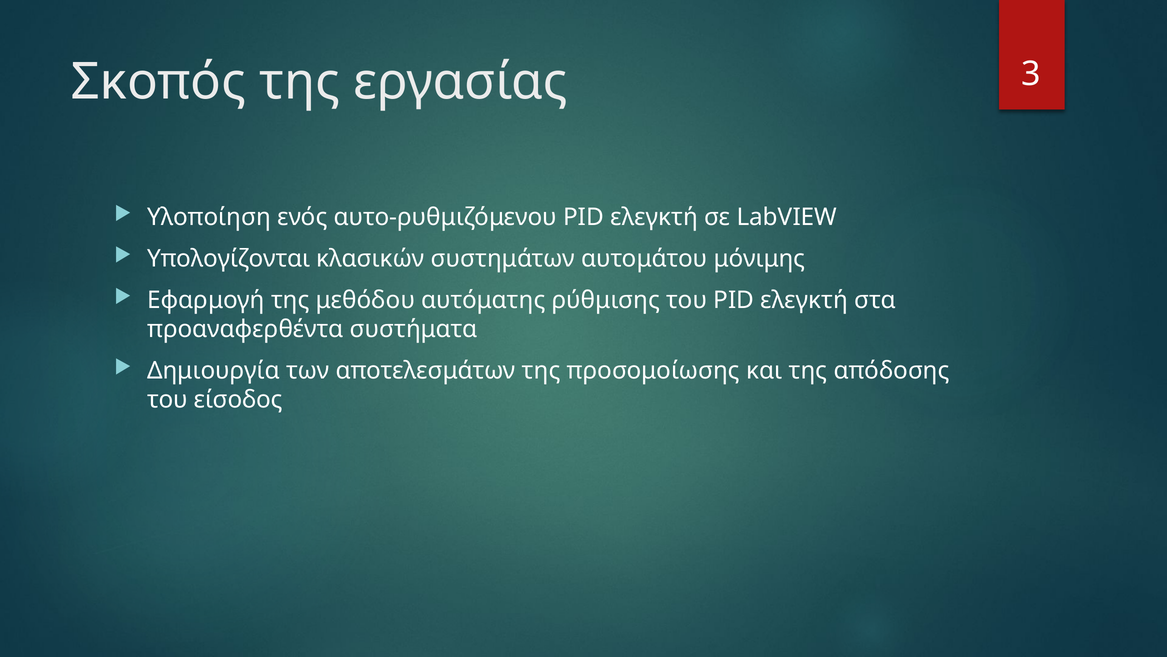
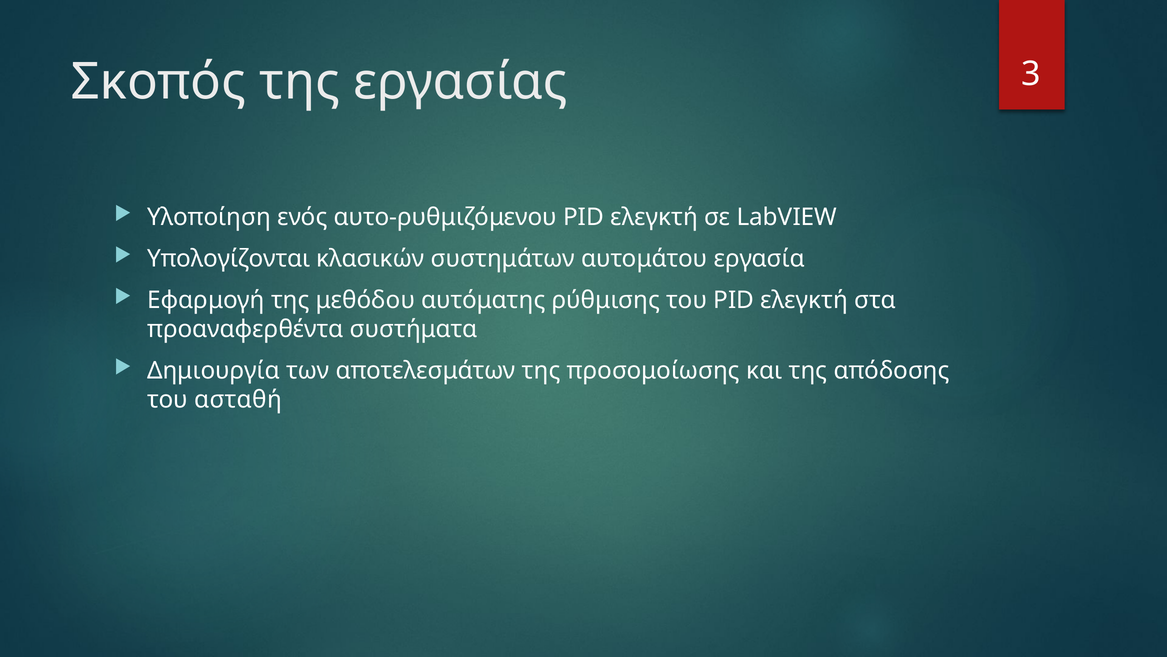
μόνιμης: μόνιμης -> εργασία
είσοδος: είσοδος -> ασταθή
